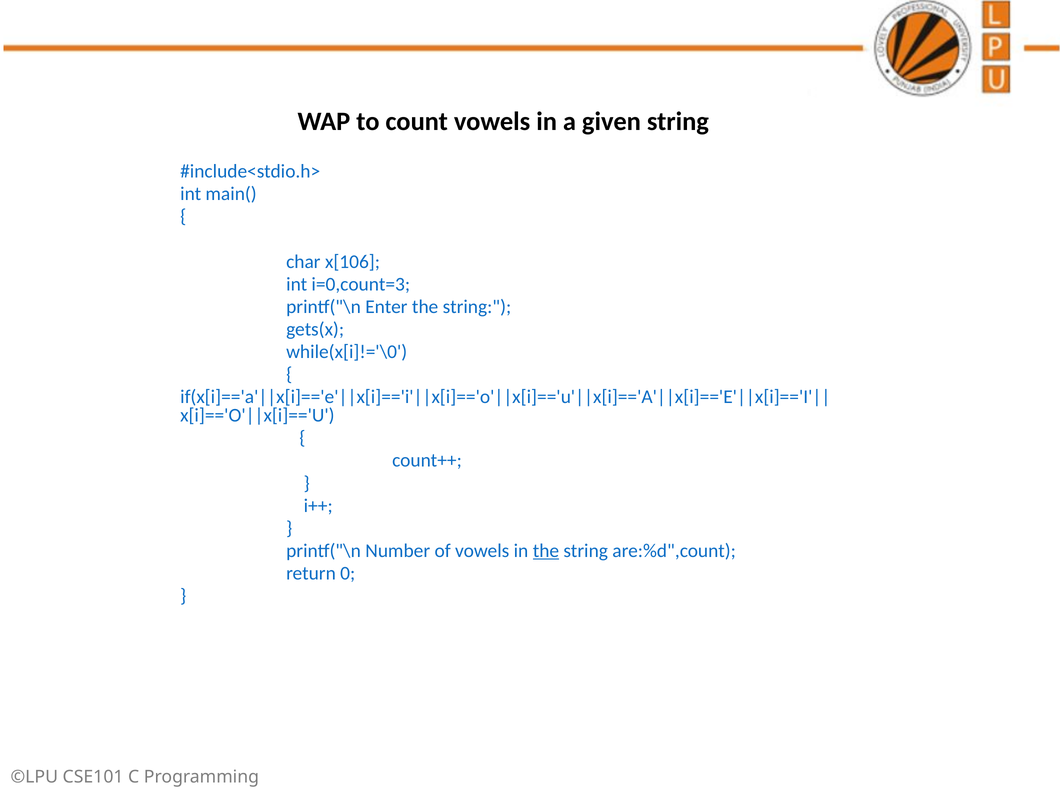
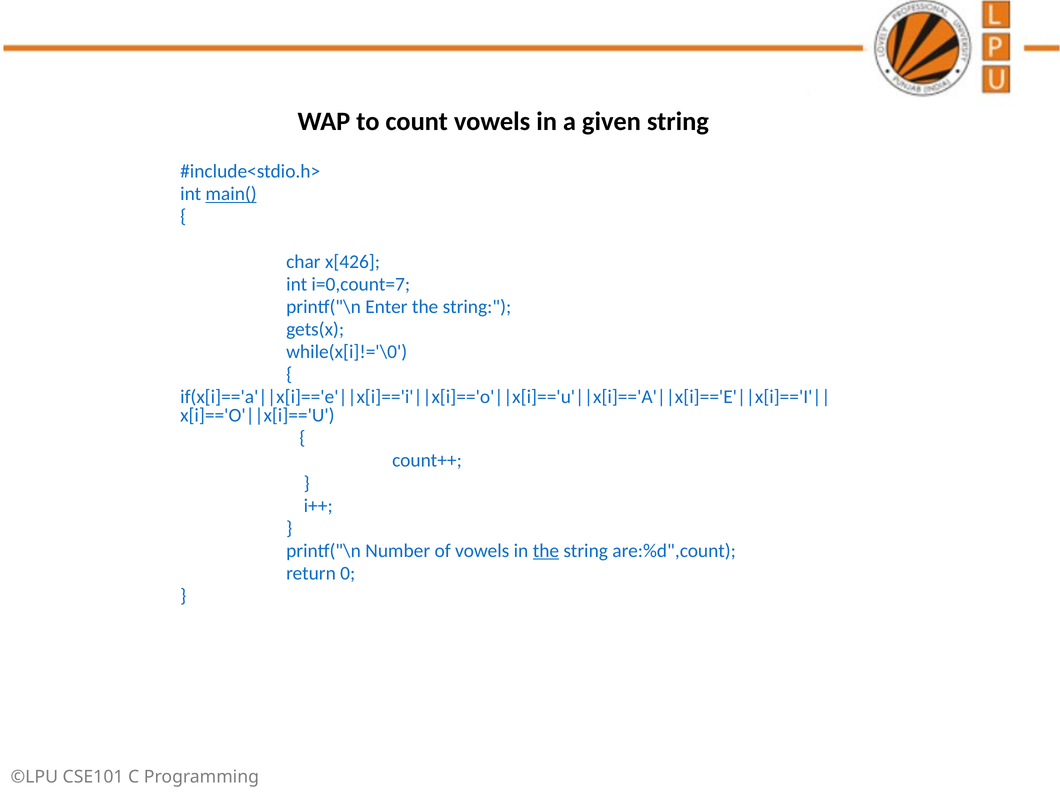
main( underline: none -> present
x[106: x[106 -> x[426
i=0,count=3: i=0,count=3 -> i=0,count=7
